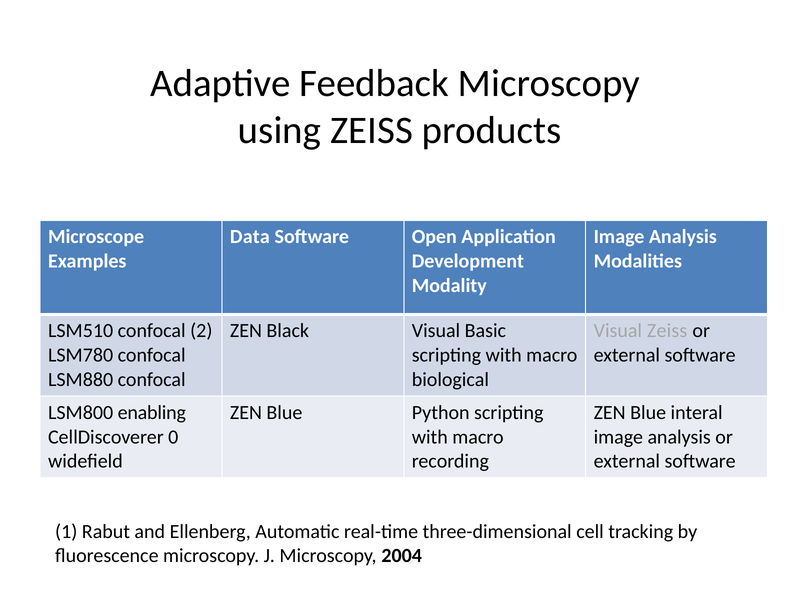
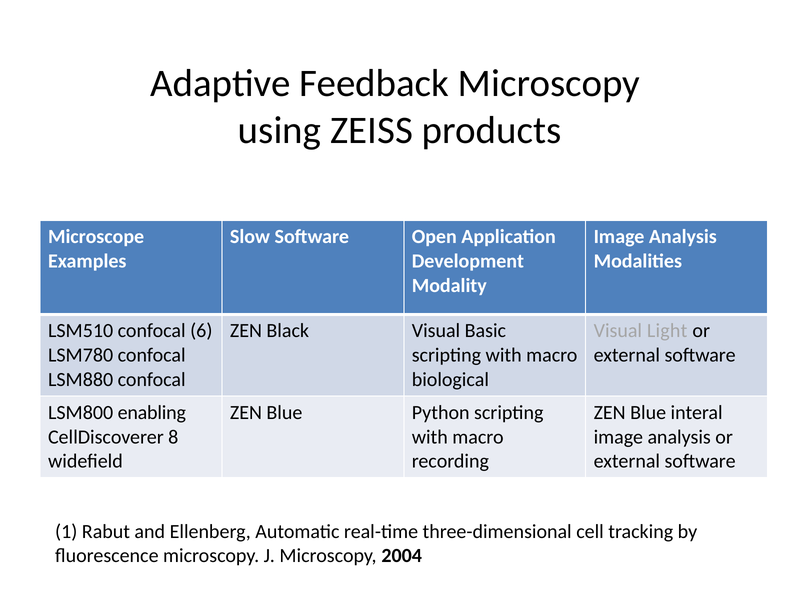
Data: Data -> Slow
2: 2 -> 6
Visual Zeiss: Zeiss -> Light
0: 0 -> 8
